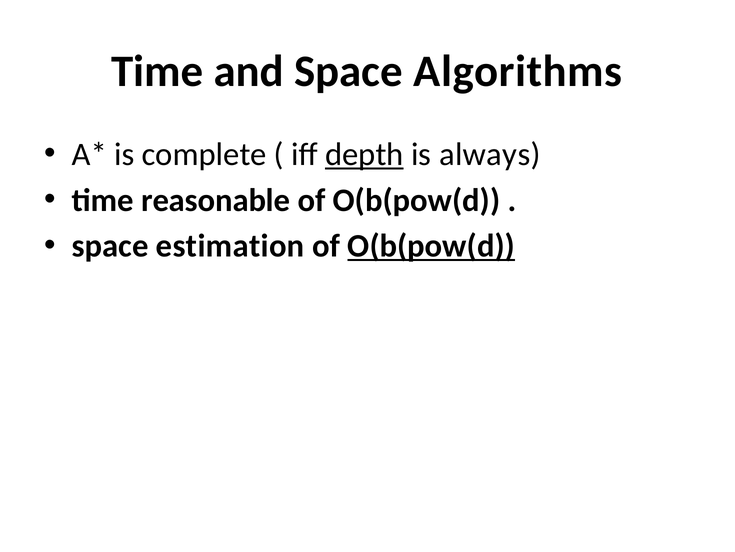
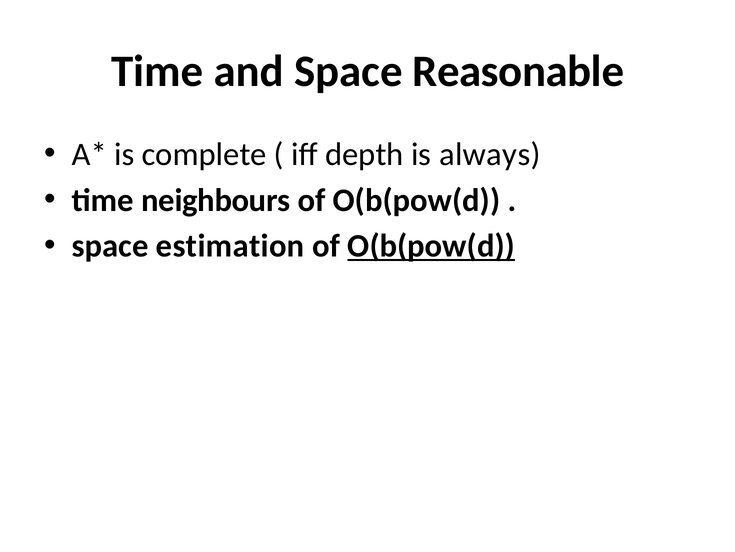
Algorithms: Algorithms -> Reasonable
depth underline: present -> none
reasonable: reasonable -> neighbours
